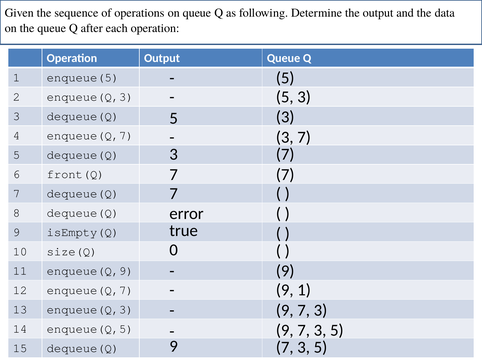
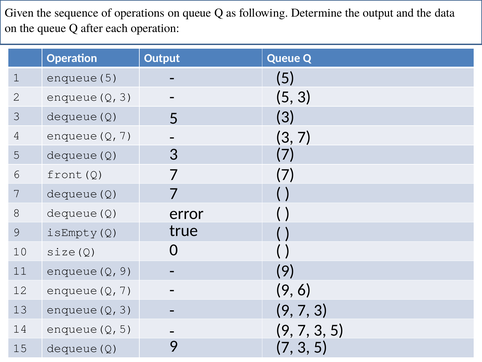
9 1: 1 -> 6
